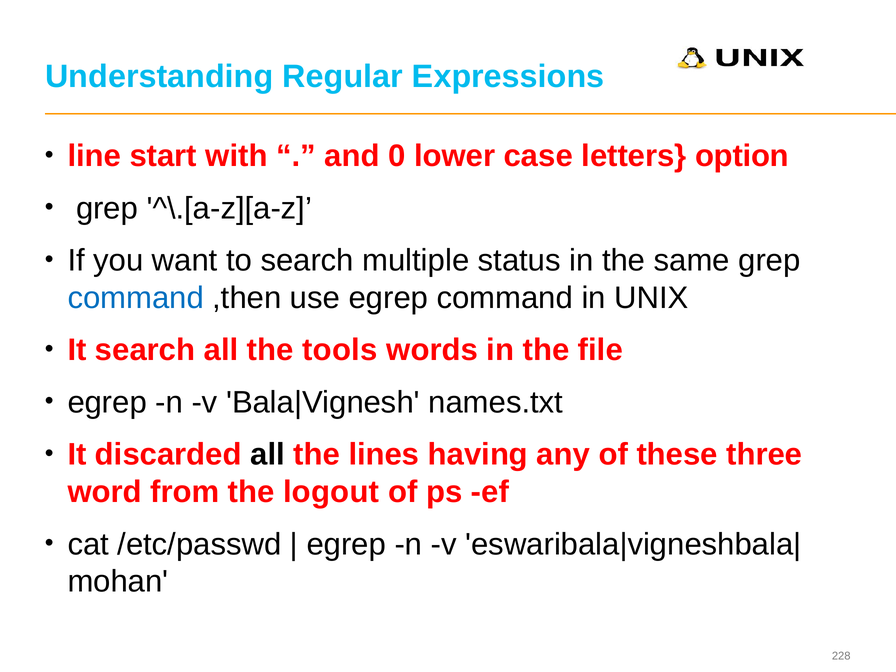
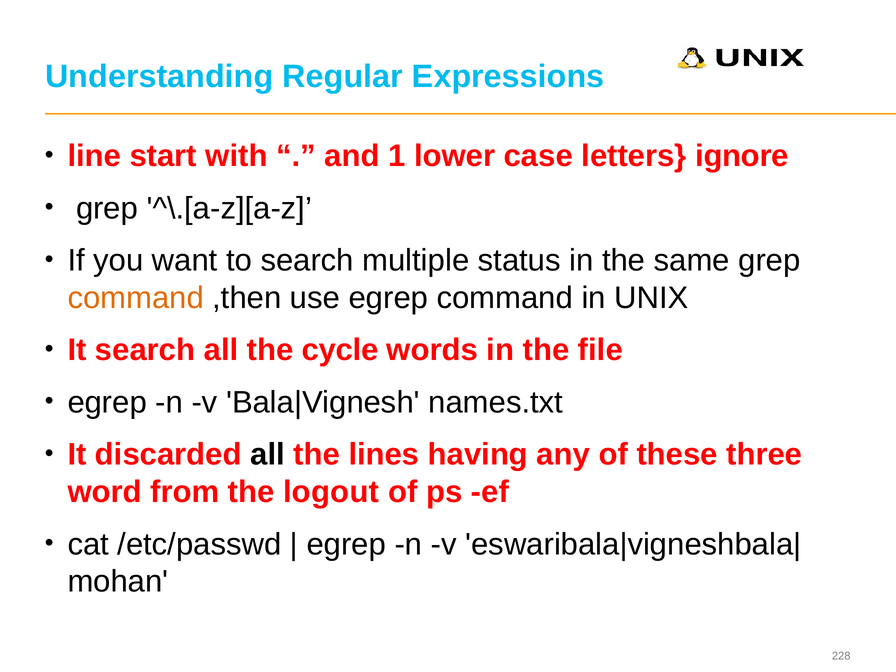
0: 0 -> 1
option: option -> ignore
command at (136, 298) colour: blue -> orange
tools: tools -> cycle
